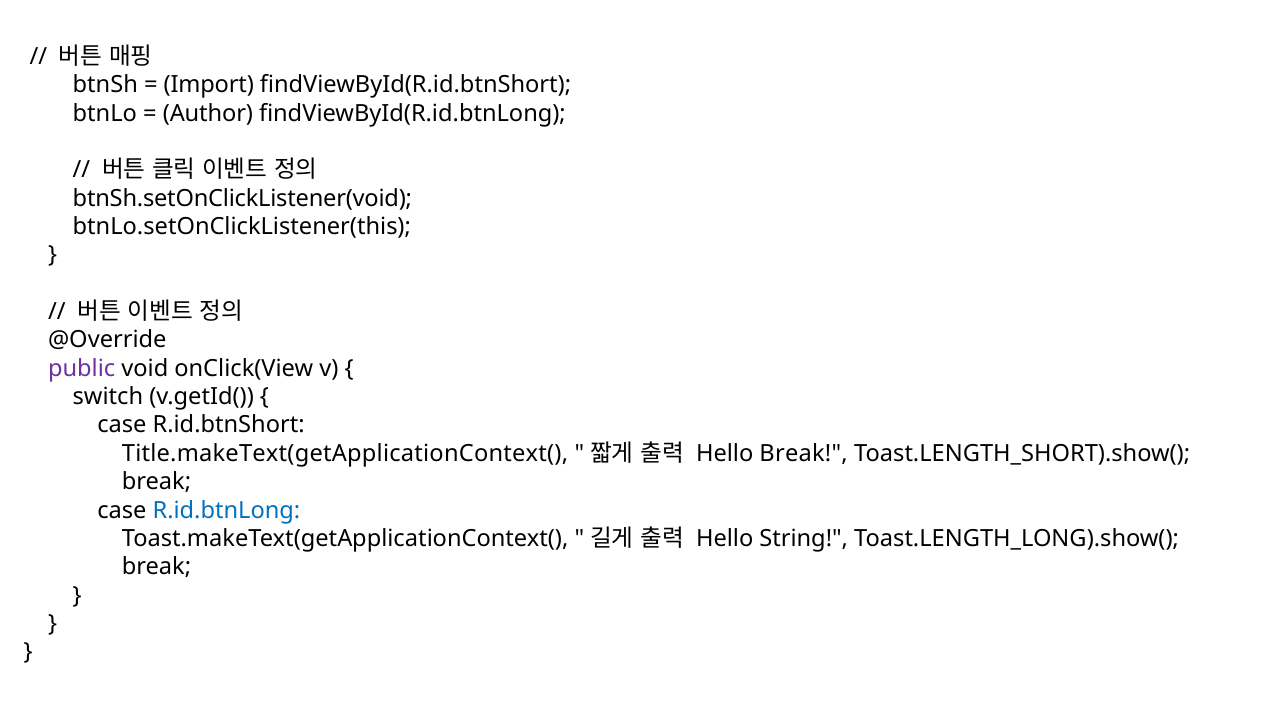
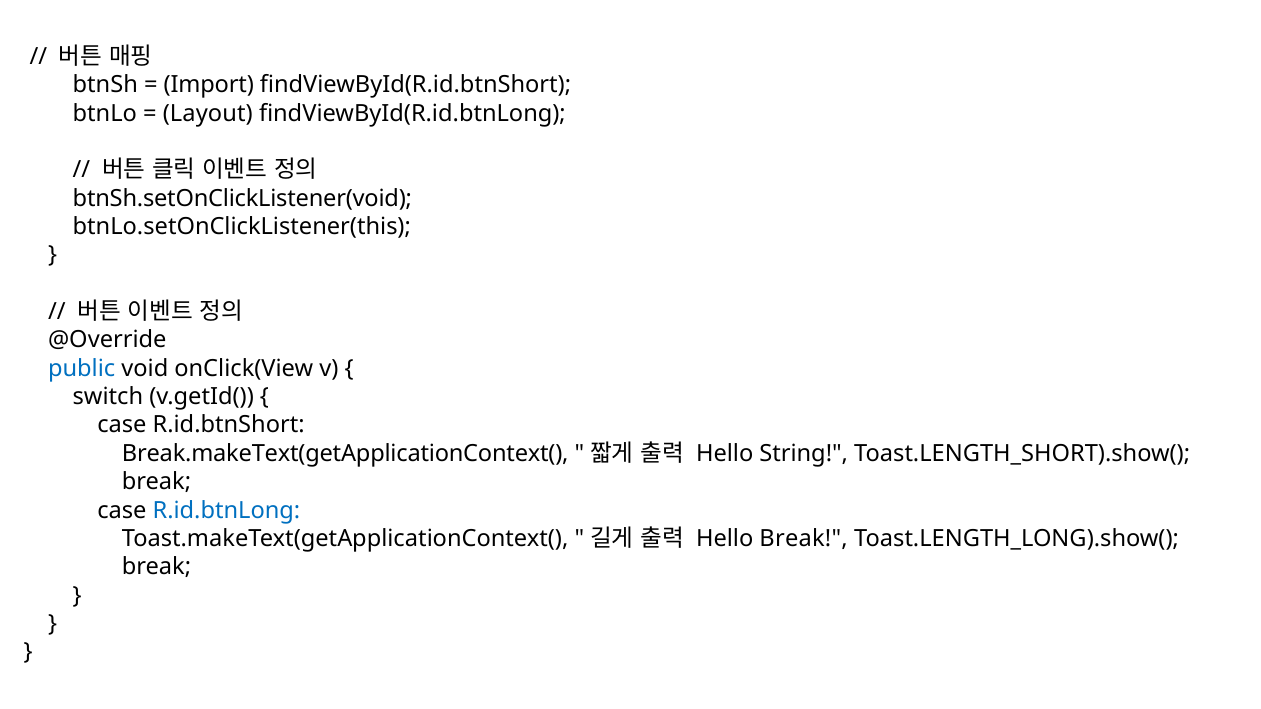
Author: Author -> Layout
public colour: purple -> blue
Title.makeText(getApplicationContext(: Title.makeText(getApplicationContext( -> Break.makeText(getApplicationContext(
Hello Break: Break -> String
Hello String: String -> Break
